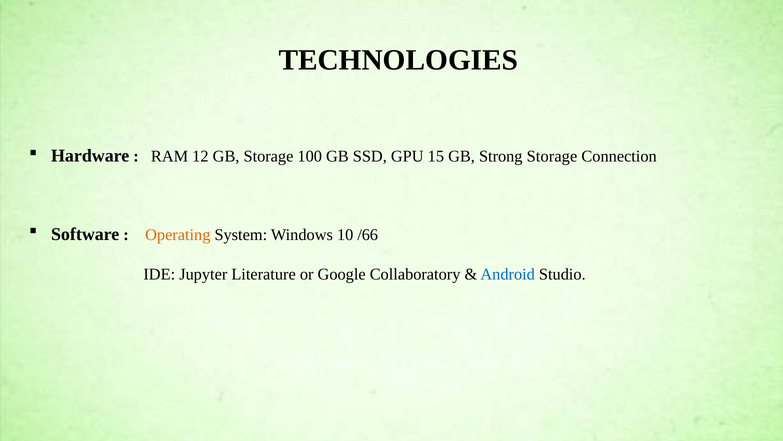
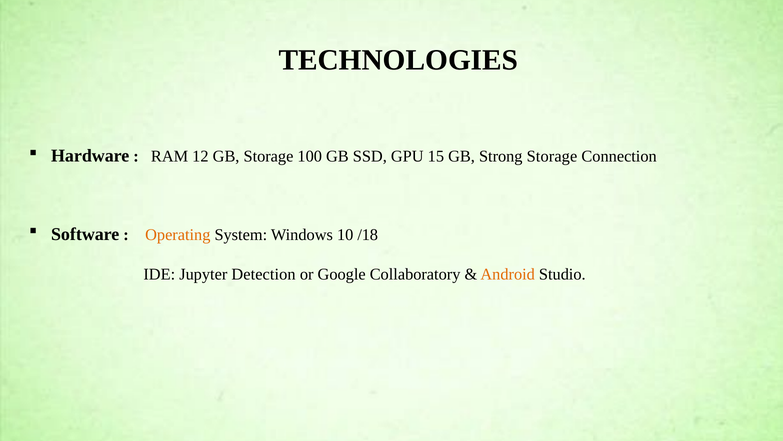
/66: /66 -> /18
Literature: Literature -> Detection
Android colour: blue -> orange
